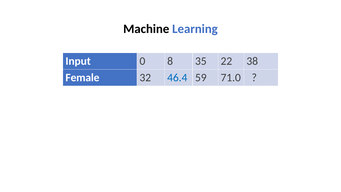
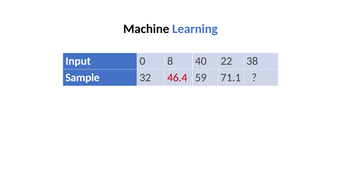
35: 35 -> 40
Female: Female -> Sample
46.4 colour: blue -> red
71.0: 71.0 -> 71.1
